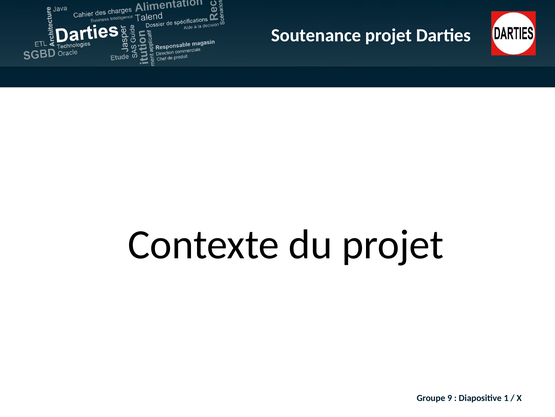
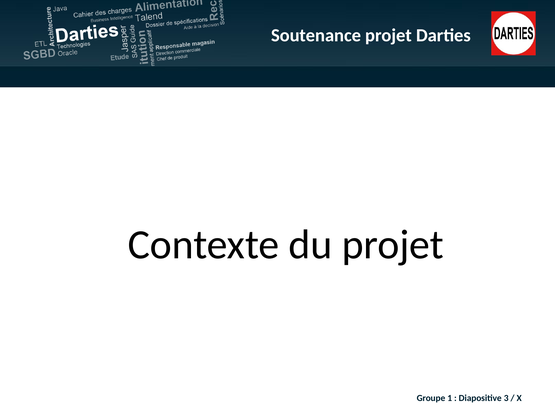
9: 9 -> 1
1: 1 -> 3
